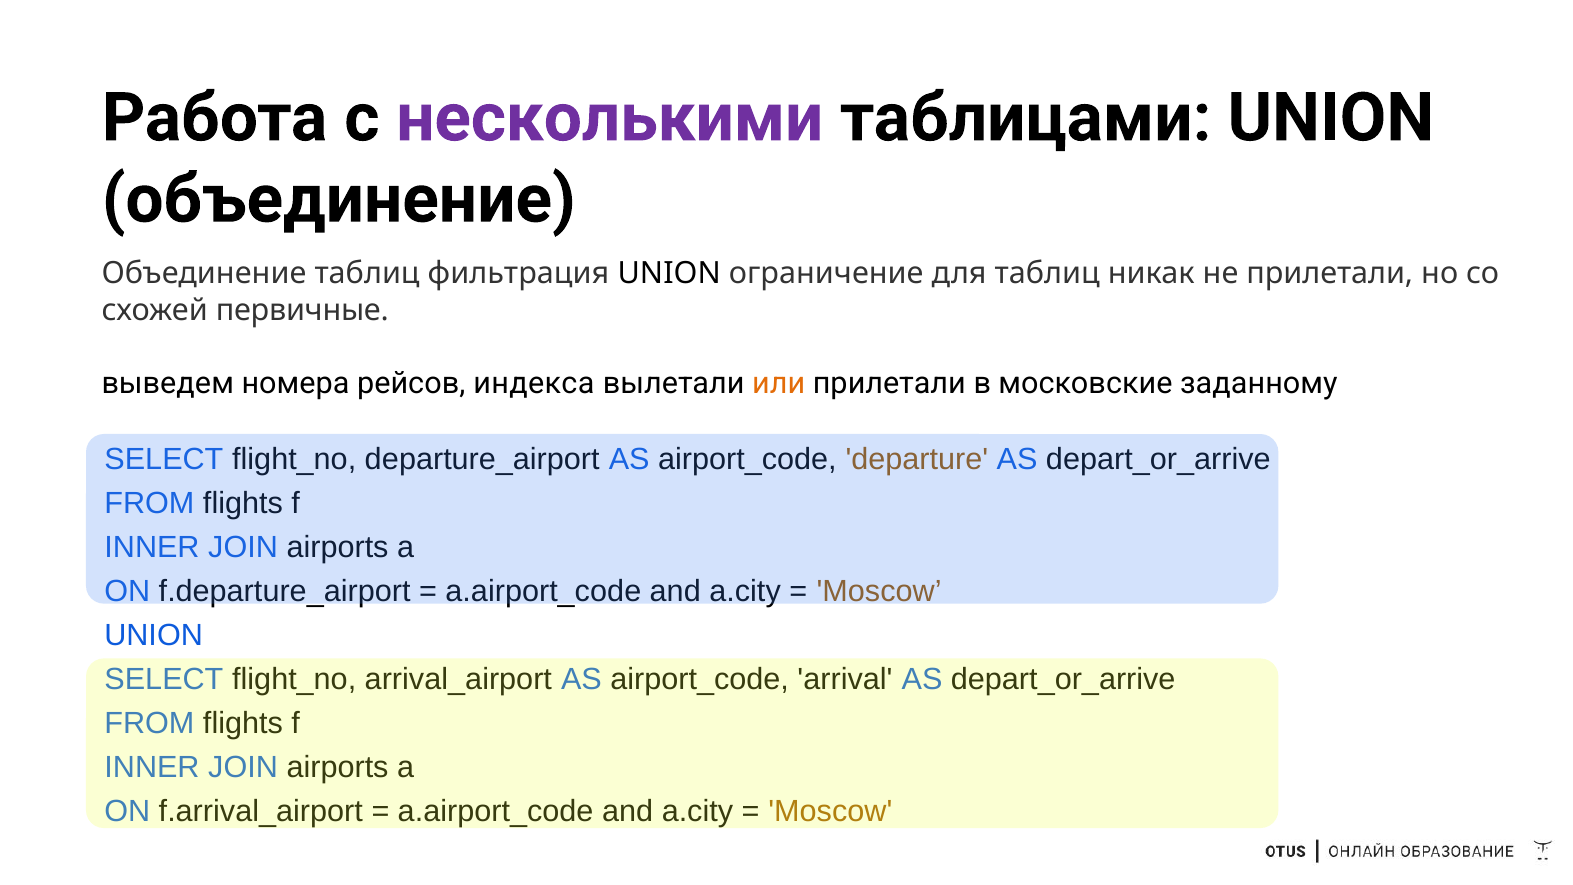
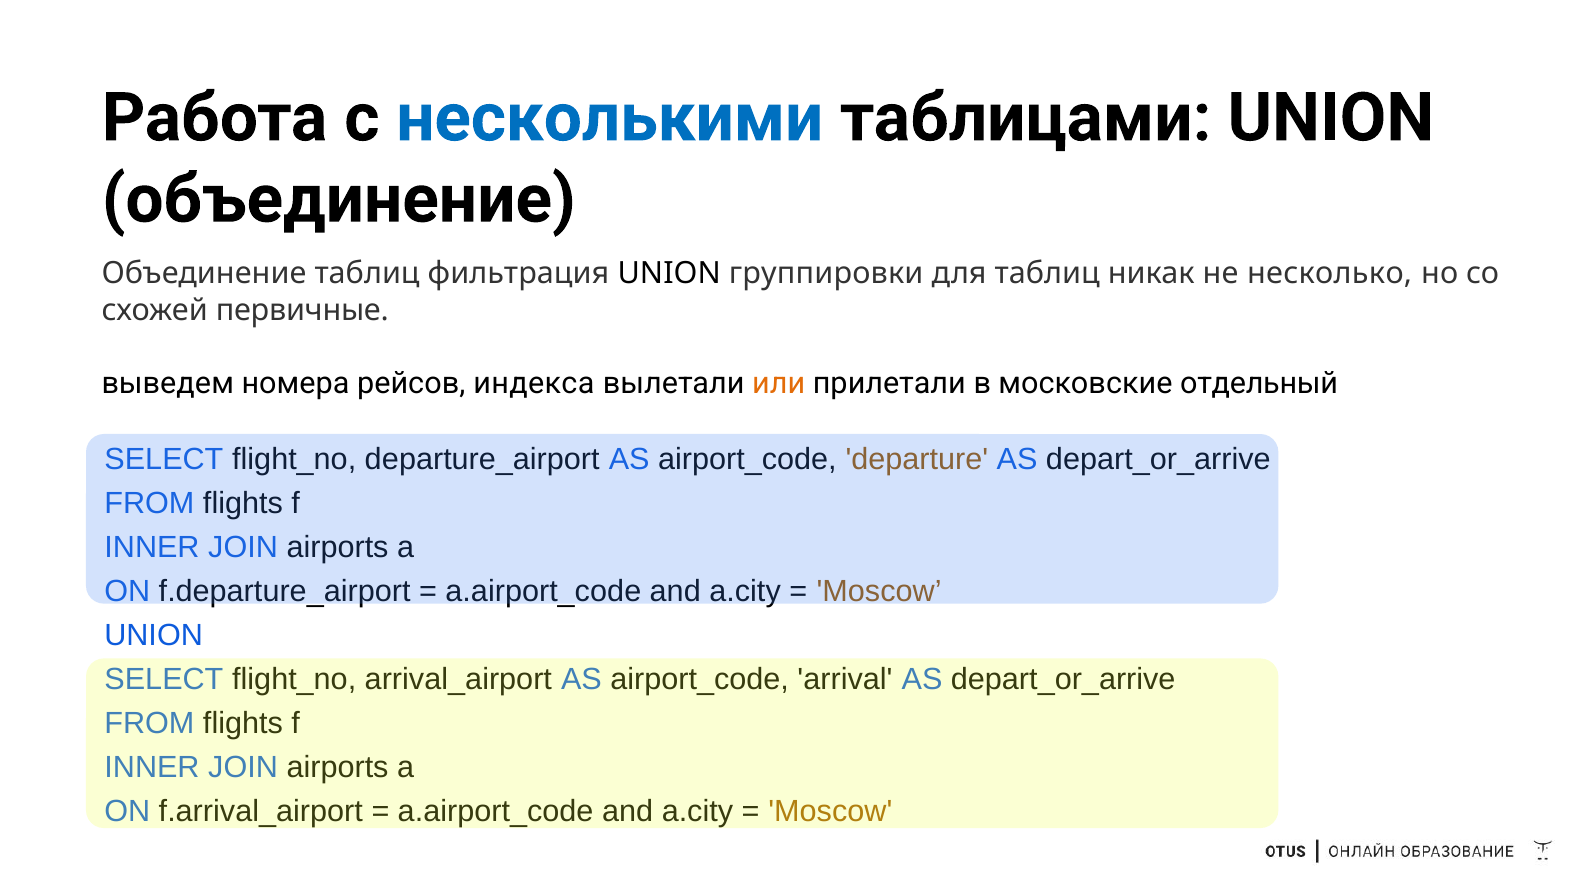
несколькими colour: purple -> blue
ограничение: ограничение -> группировки
не прилетали: прилетали -> несколько
заданному: заданному -> отдельный
